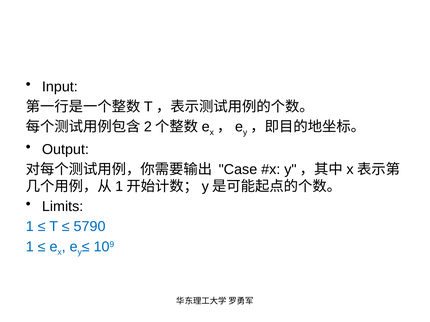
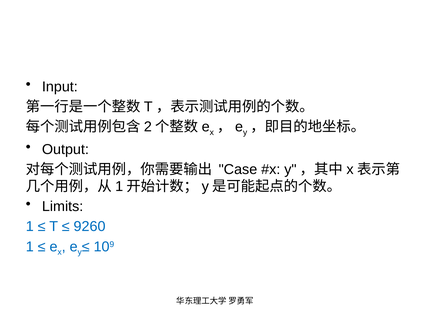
5790: 5790 -> 9260
